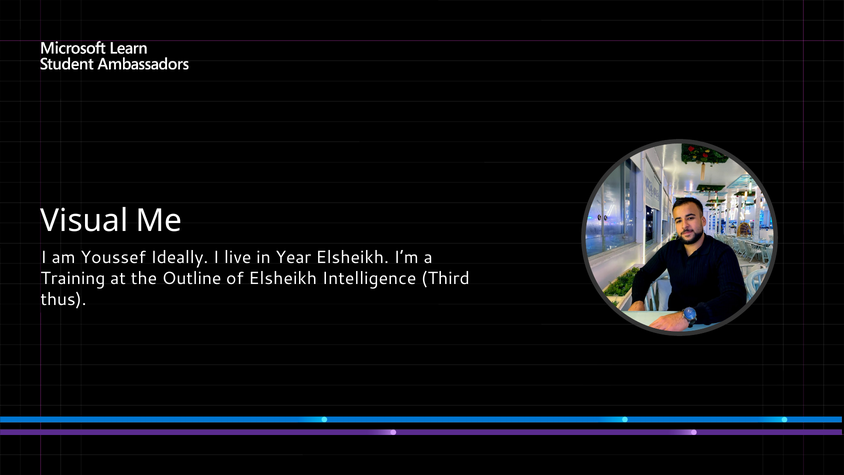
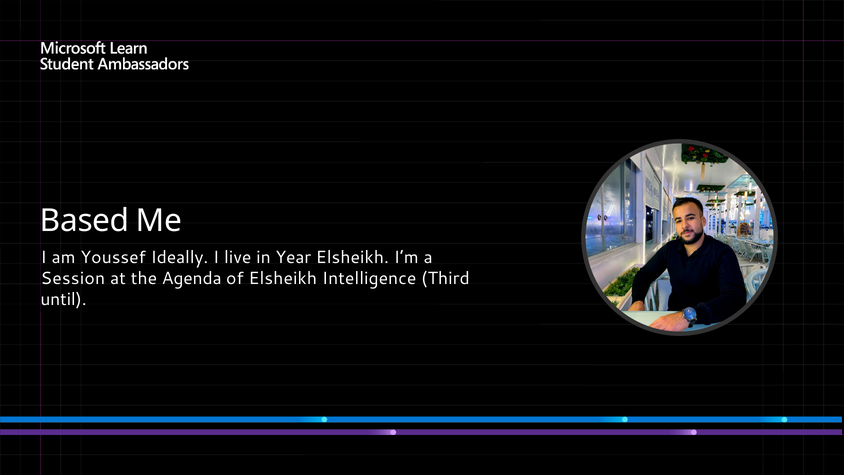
Visual: Visual -> Based
Training: Training -> Session
Outline: Outline -> Agenda
thus: thus -> until
